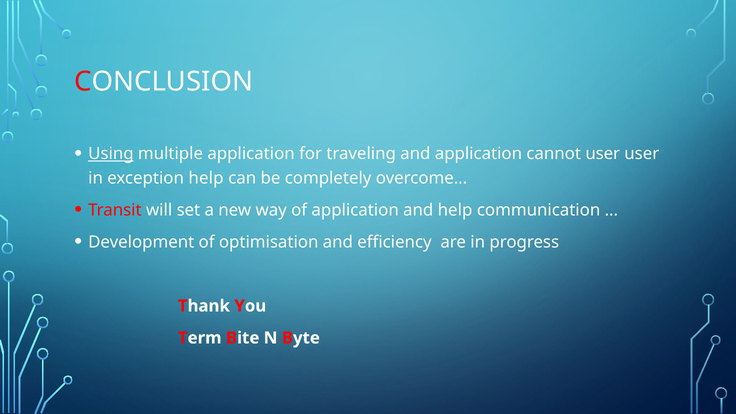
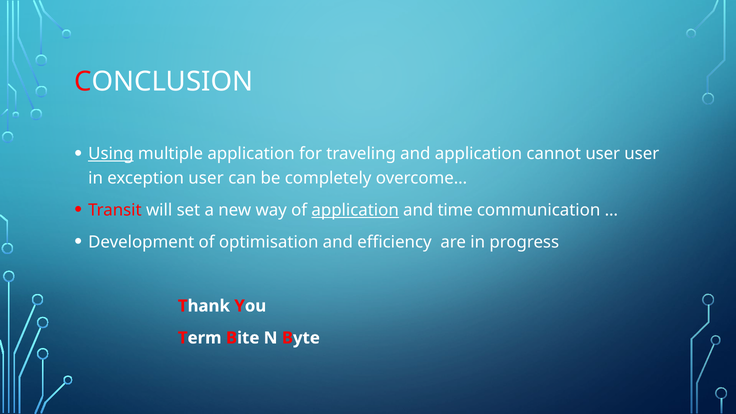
exception help: help -> user
application at (355, 210) underline: none -> present
and help: help -> time
